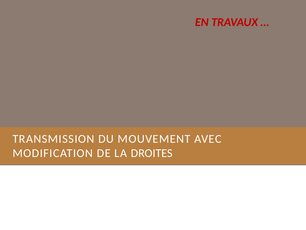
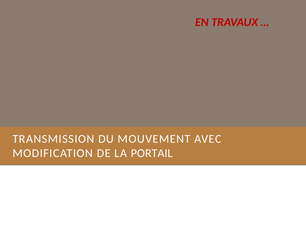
DROITES: DROITES -> PORTAIL
